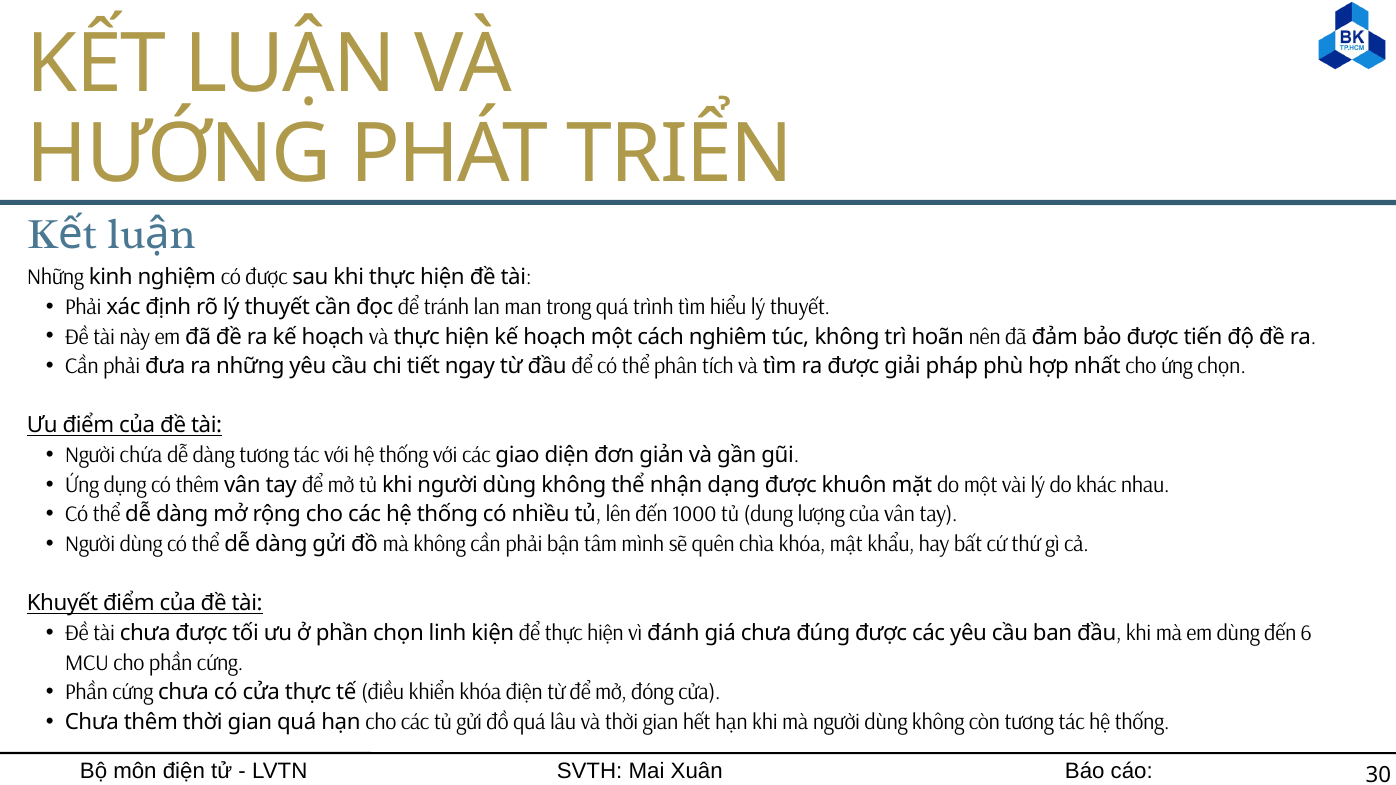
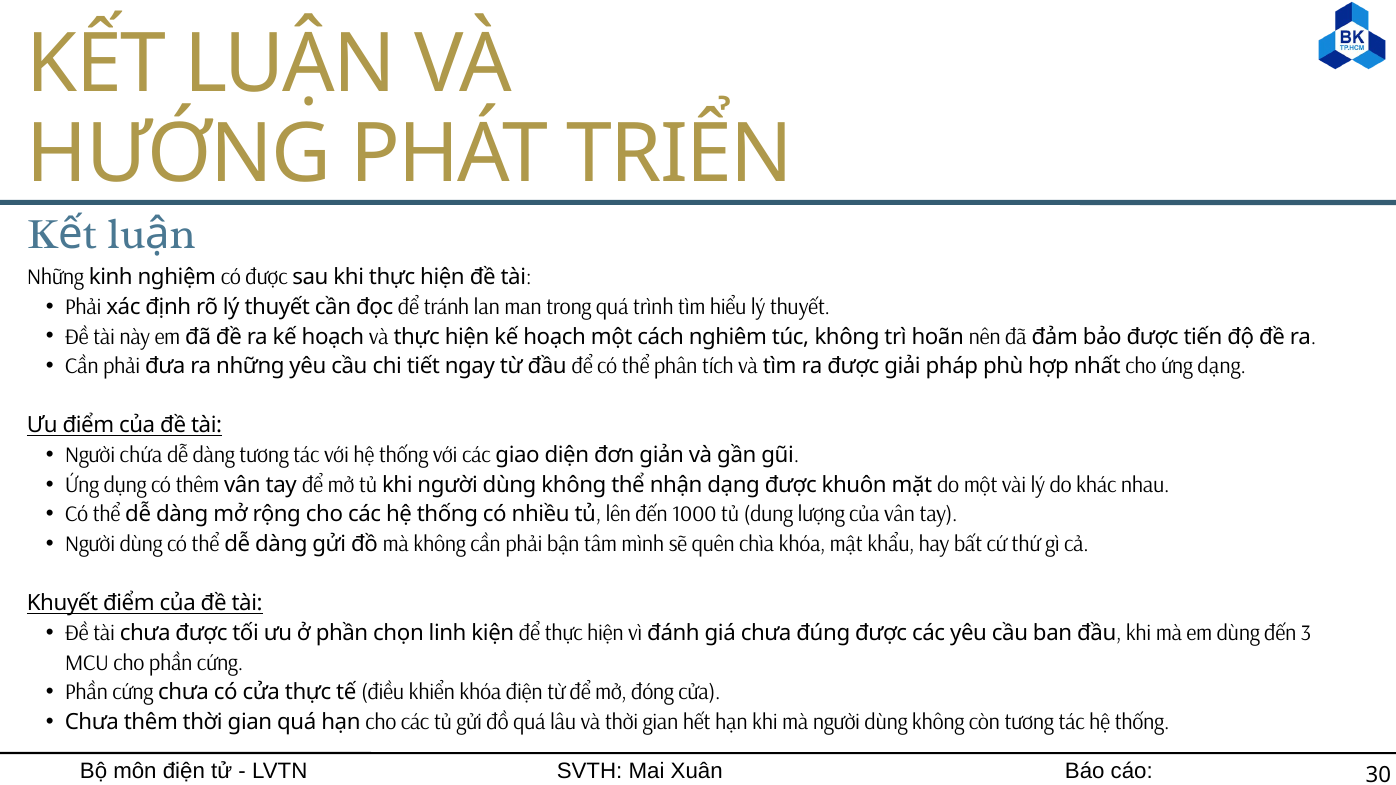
ứng chọn: chọn -> dạng
6: 6 -> 3
